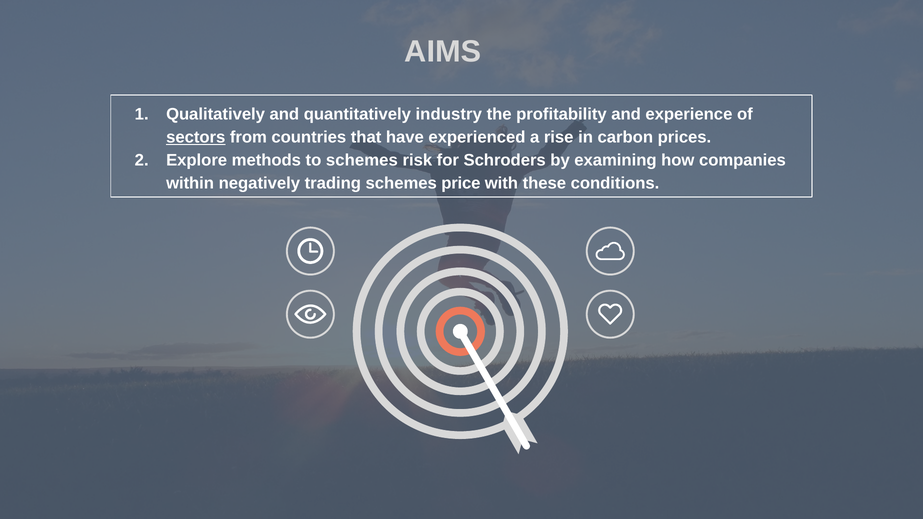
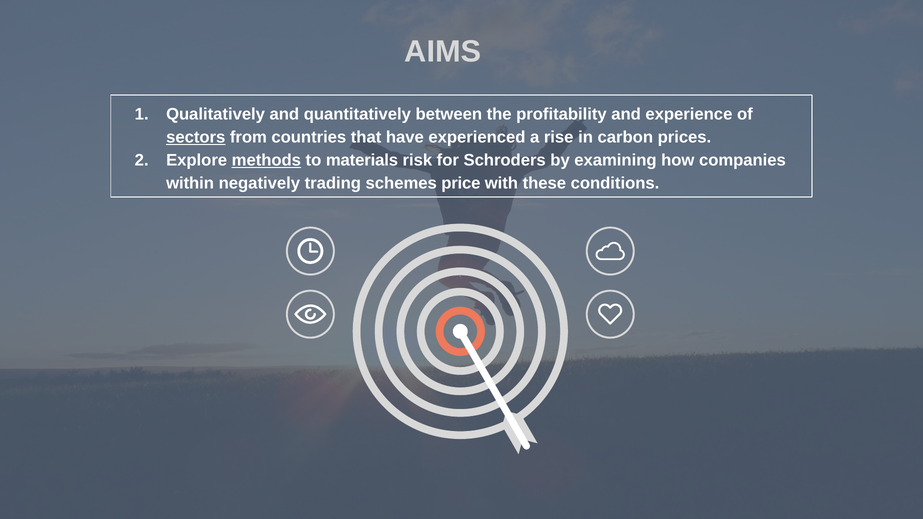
industry: industry -> between
methods underline: none -> present
to schemes: schemes -> materials
